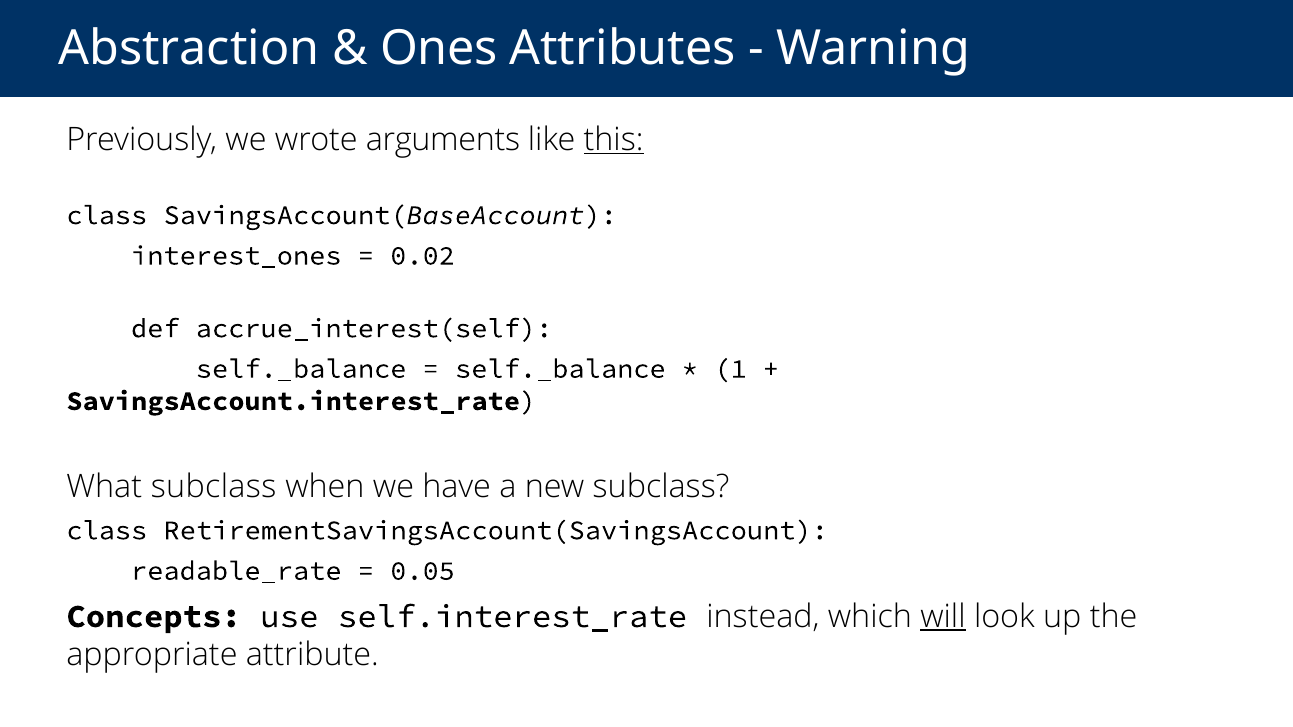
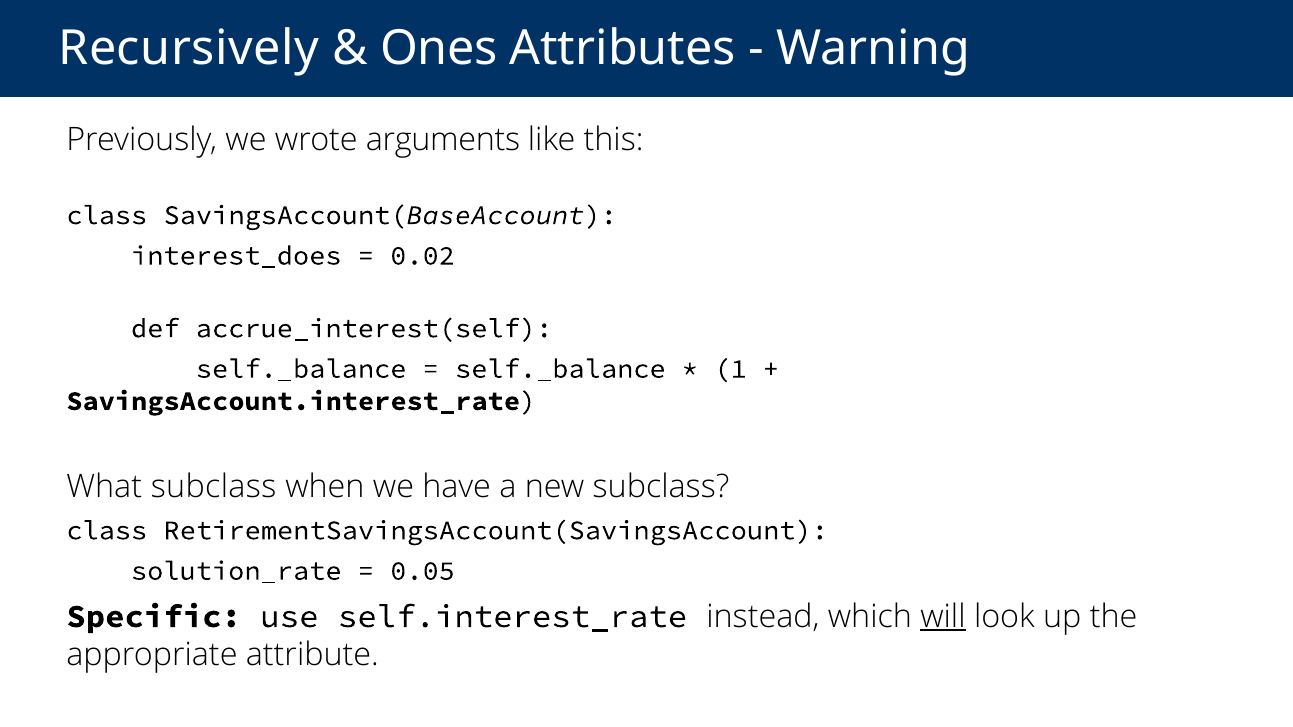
Abstraction: Abstraction -> Recursively
this underline: present -> none
interest_ones: interest_ones -> interest_does
readable_rate: readable_rate -> solution_rate
Concepts: Concepts -> Specific
